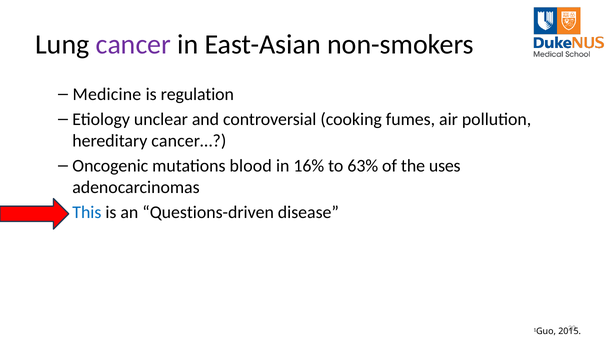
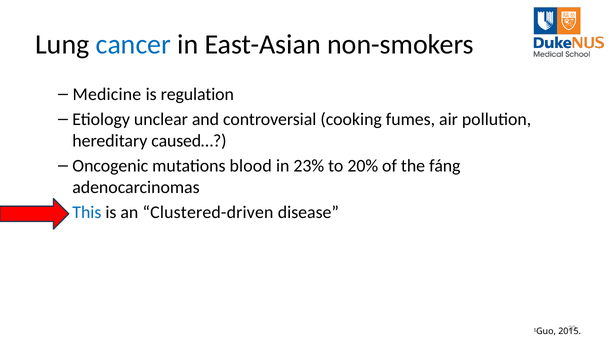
cancer colour: purple -> blue
cancer…: cancer… -> caused…
16%: 16% -> 23%
63%: 63% -> 20%
uses: uses -> fáng
Questions-driven: Questions-driven -> Clustered-driven
